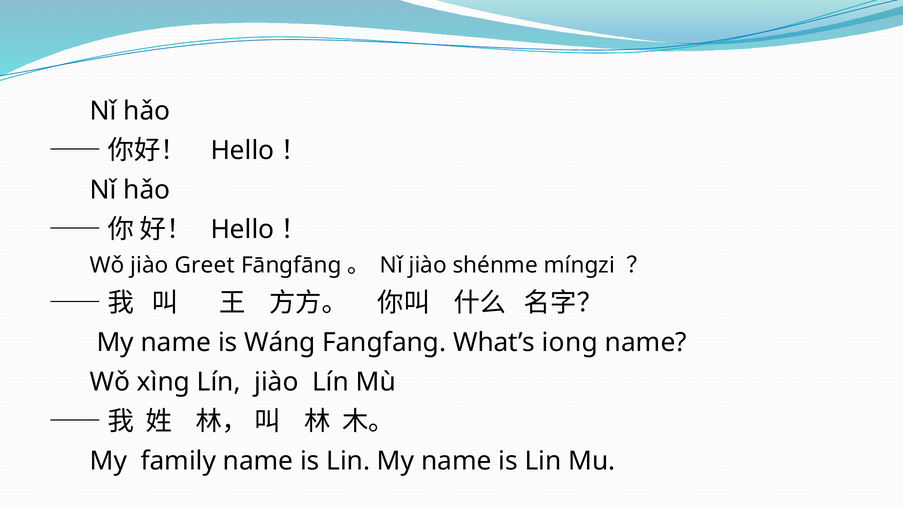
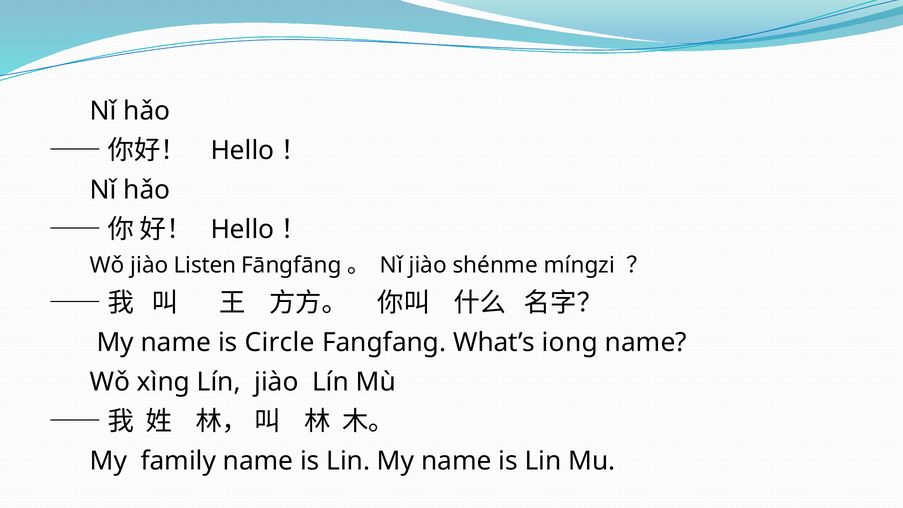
Greet: Greet -> Listen
Wáng: Wáng -> Circle
